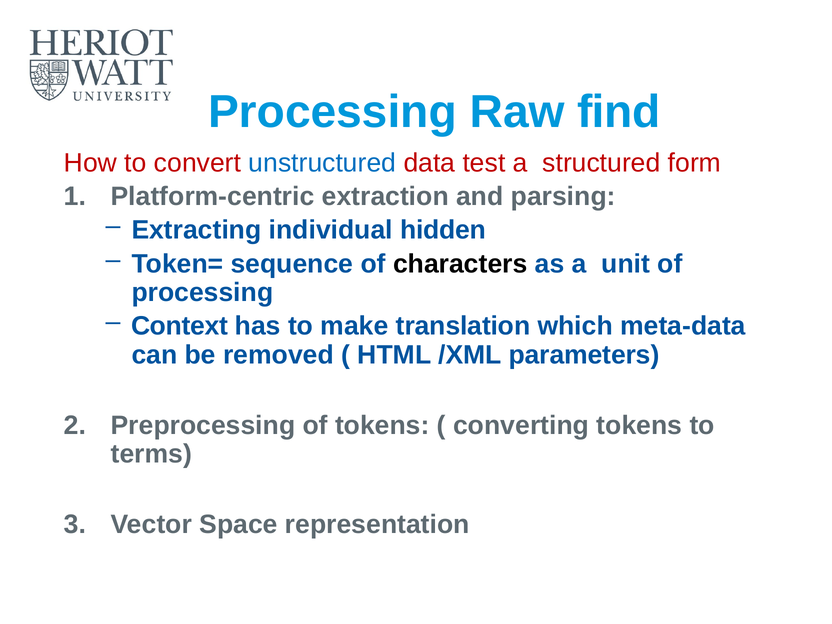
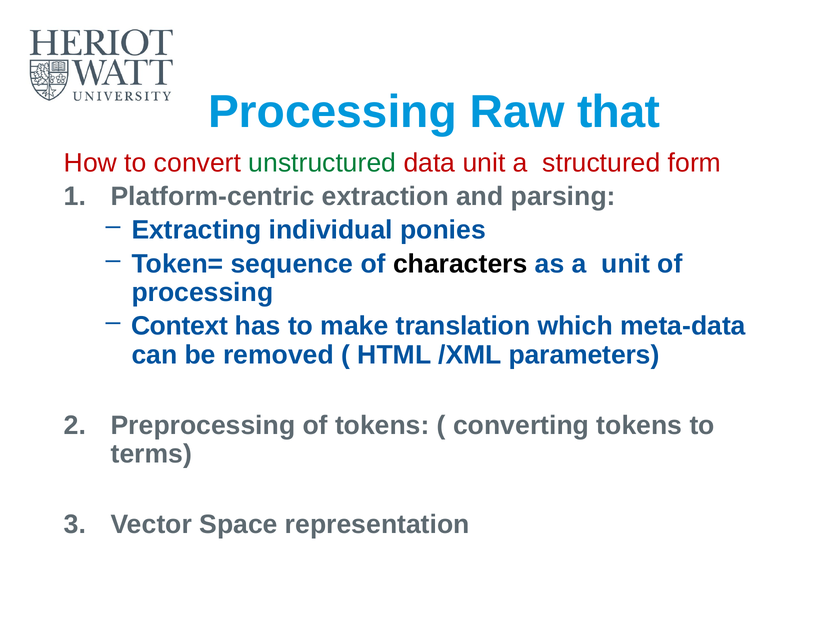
find: find -> that
unstructured colour: blue -> green
data test: test -> unit
hidden: hidden -> ponies
